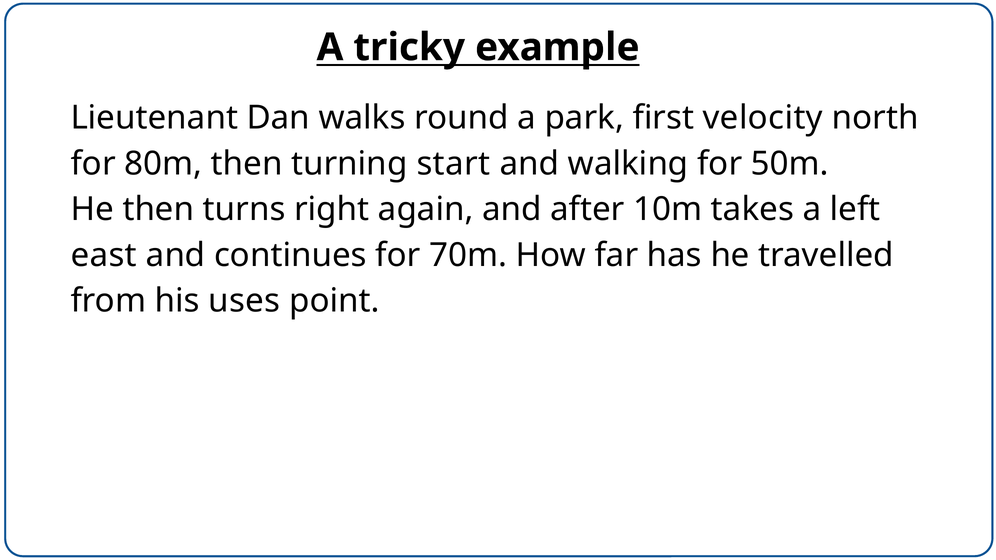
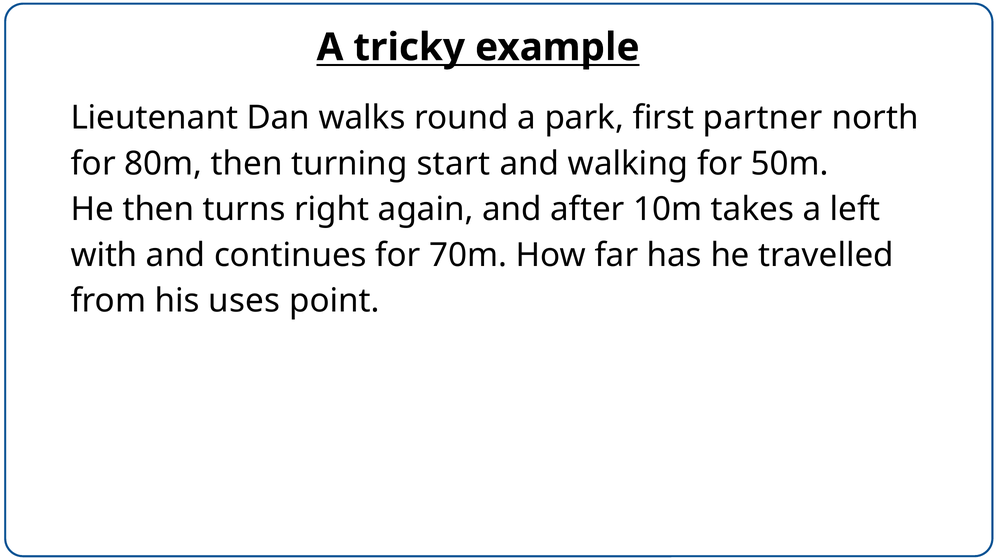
velocity: velocity -> partner
east: east -> with
